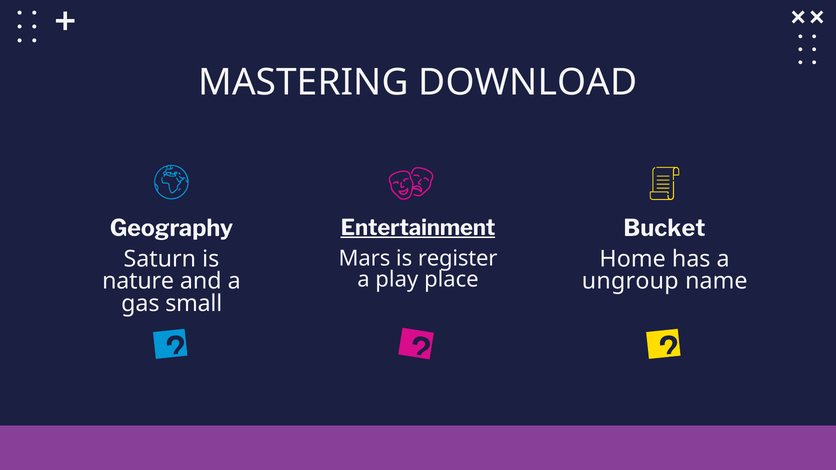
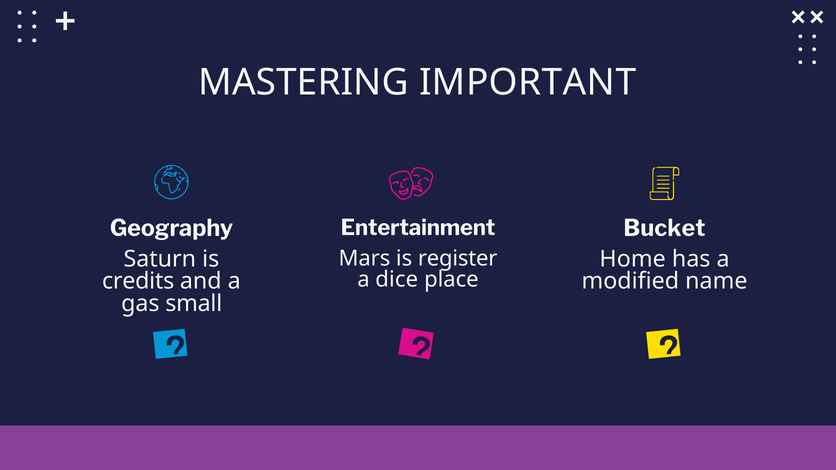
DOWNLOAD: DOWNLOAD -> IMPORTANT
Entertainment underline: present -> none
play: play -> dice
nature: nature -> credits
ungroup: ungroup -> modified
